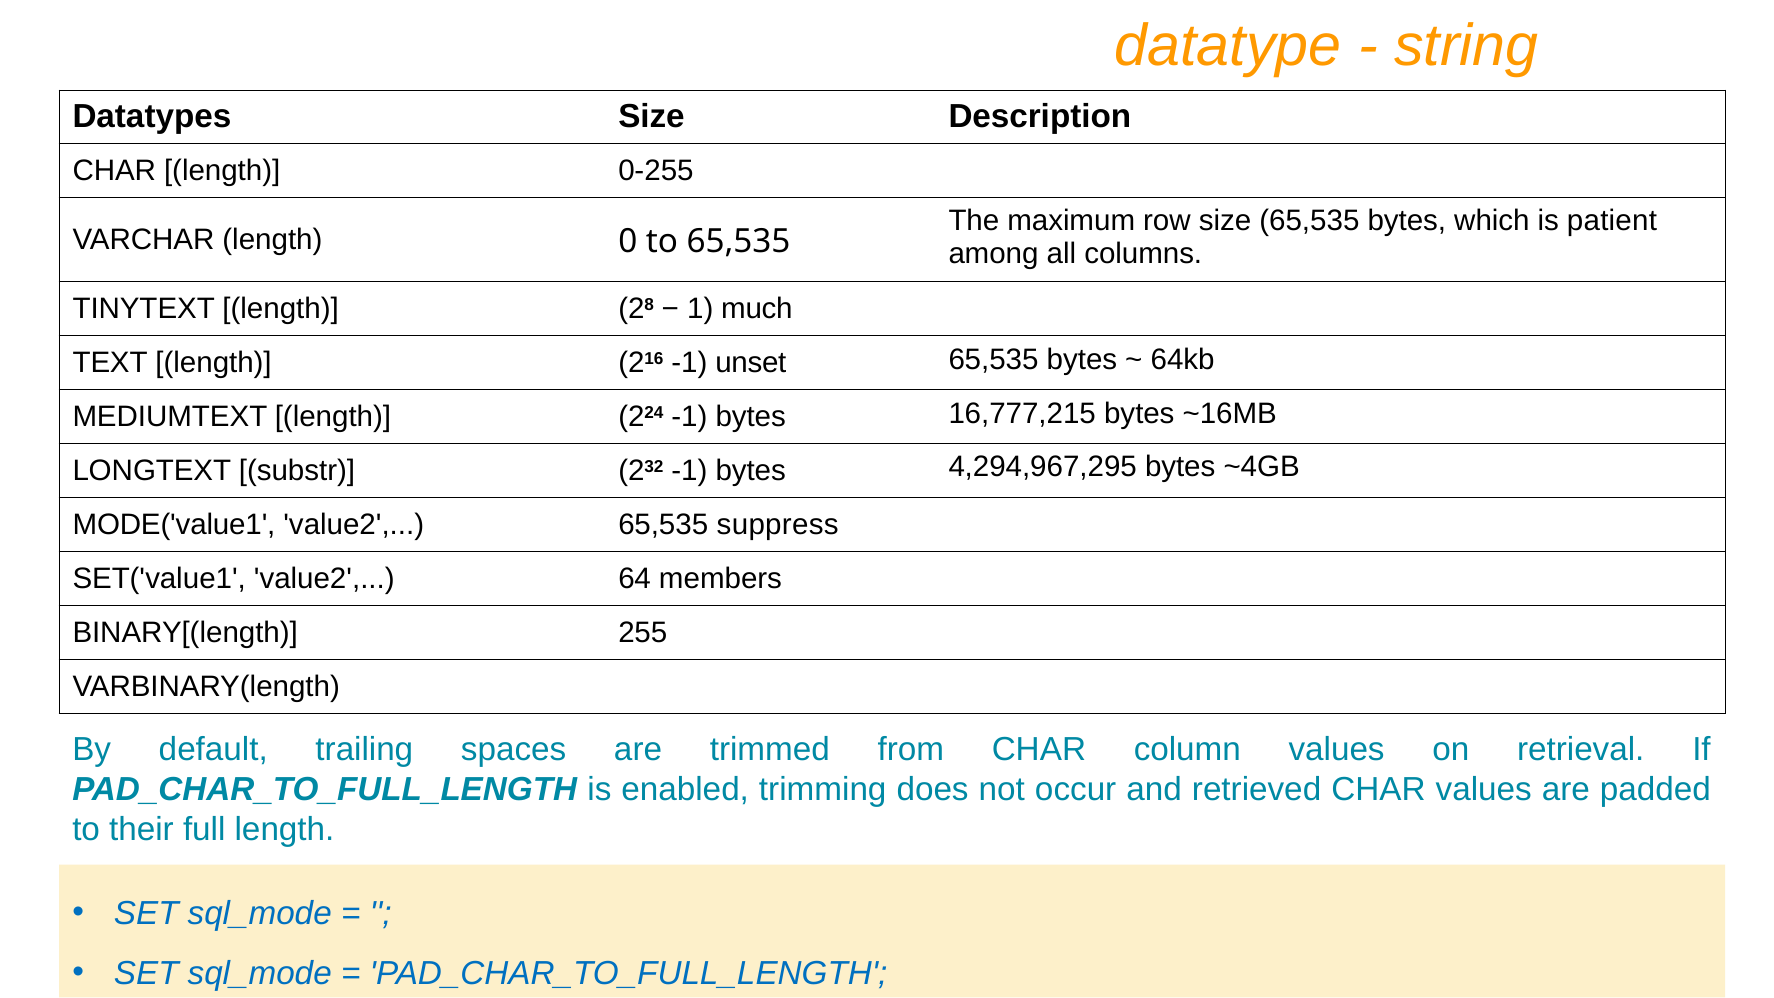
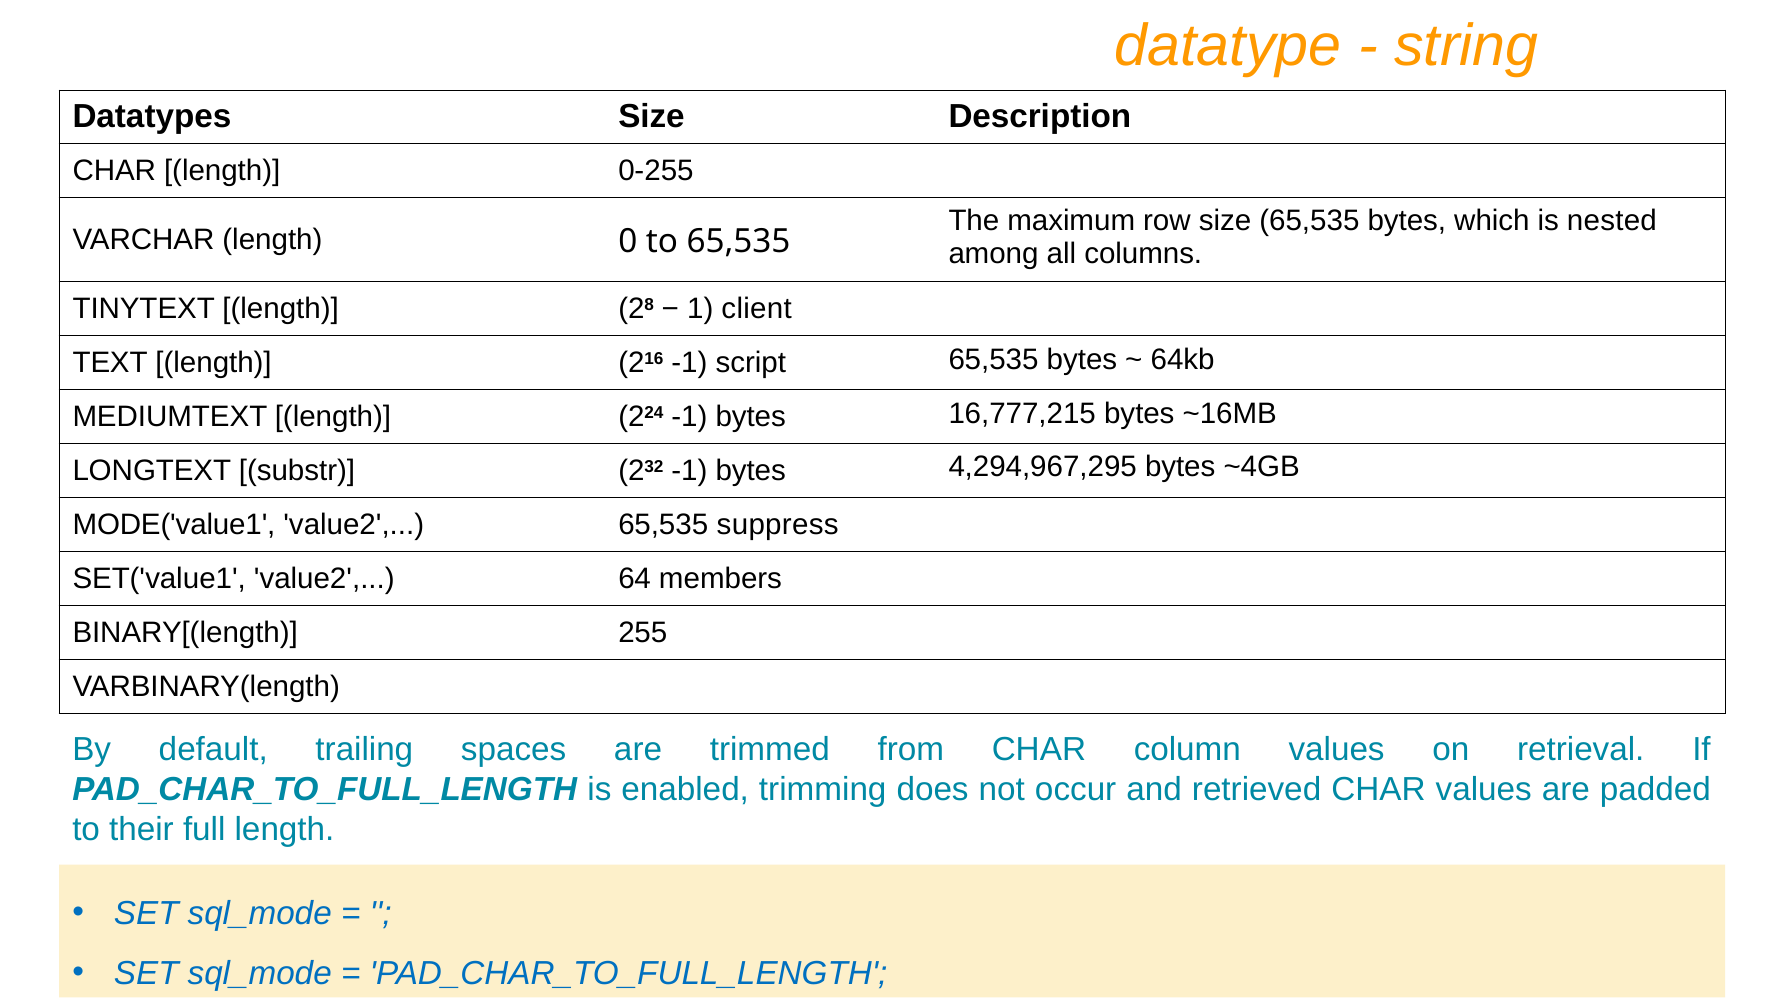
patient: patient -> nested
much: much -> client
unset: unset -> script
